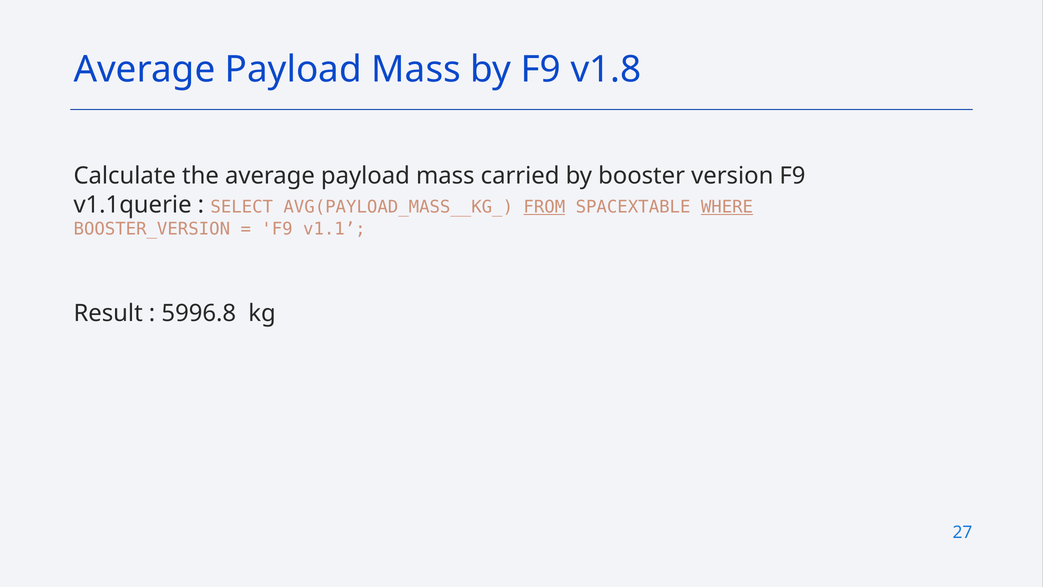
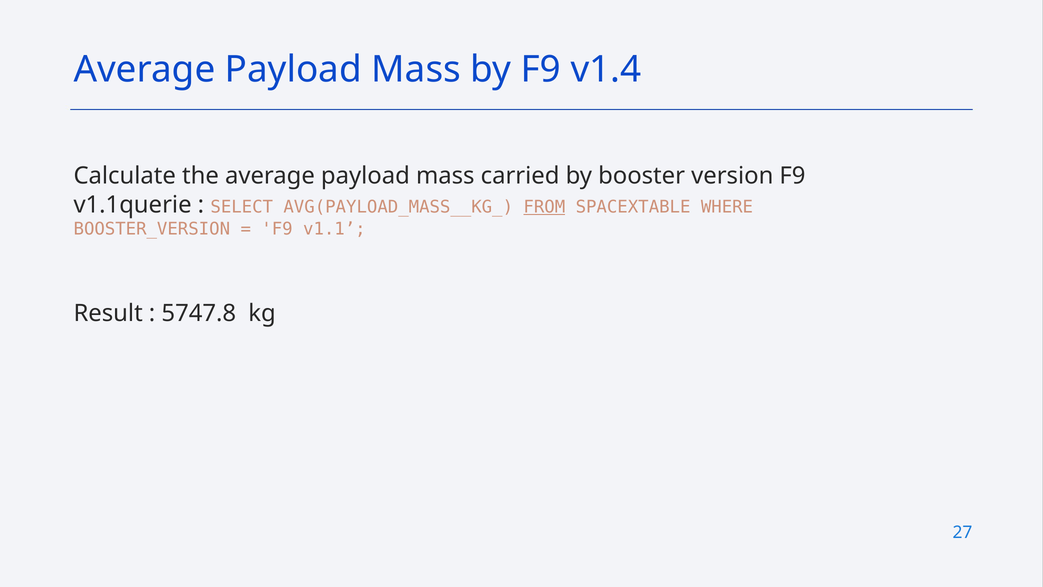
v1.8: v1.8 -> v1.4
WHERE underline: present -> none
5996.8: 5996.8 -> 5747.8
